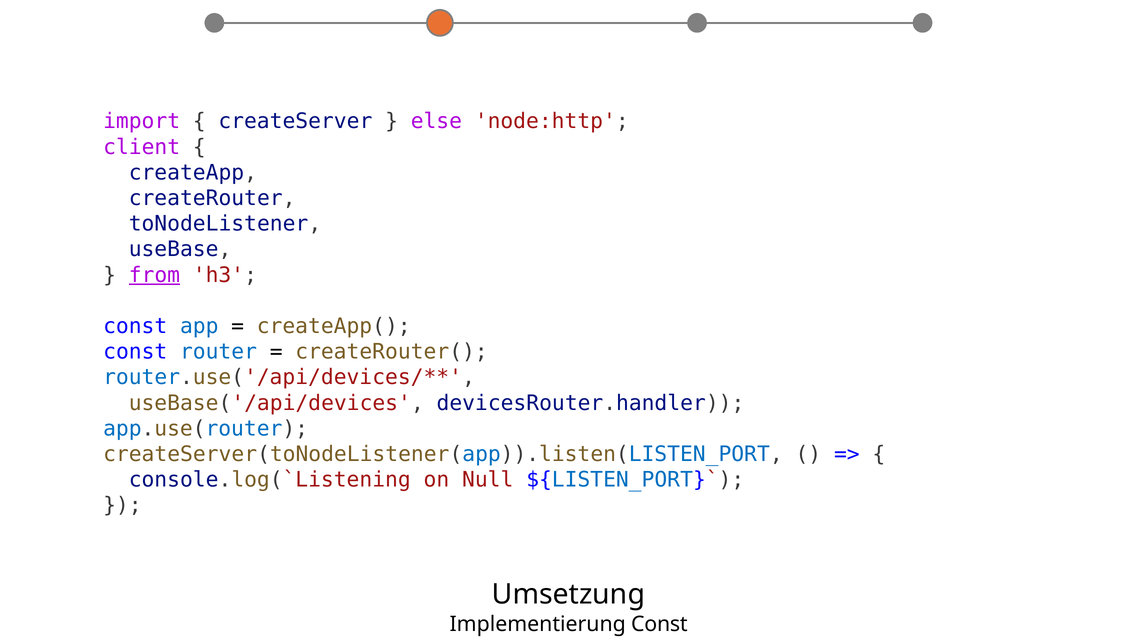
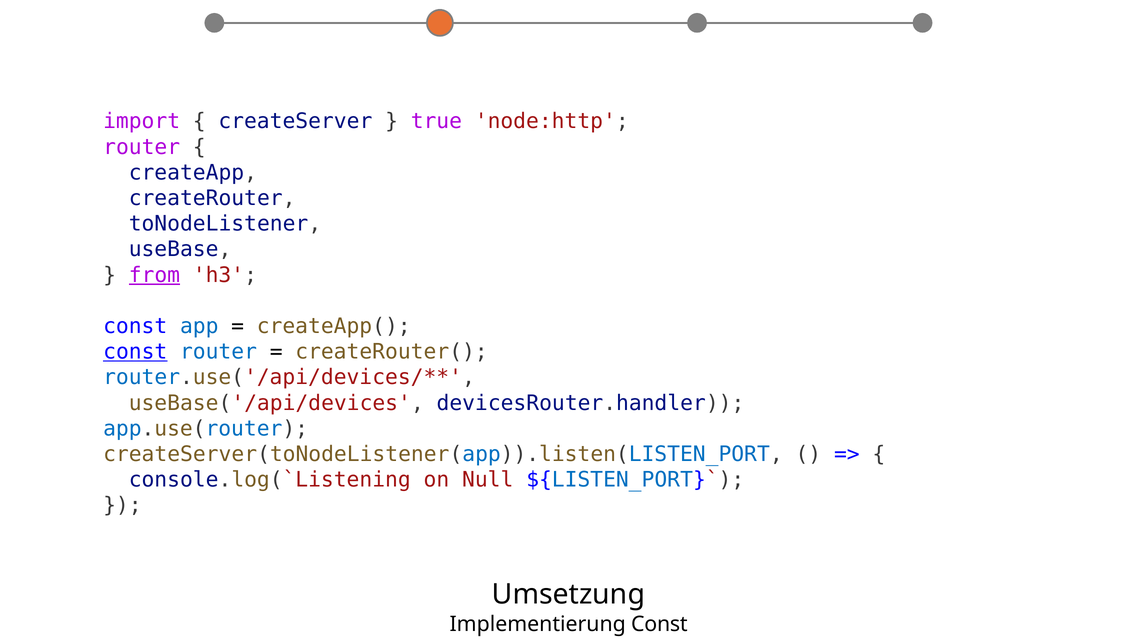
else: else -> true
client at (142, 147): client -> router
const at (135, 352) underline: none -> present
